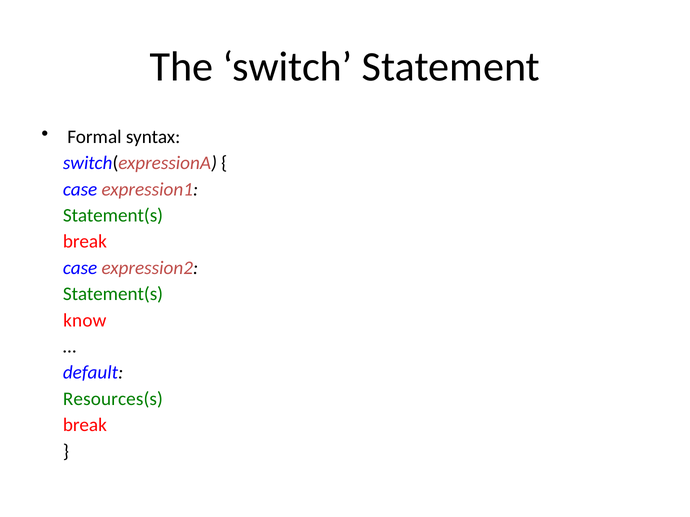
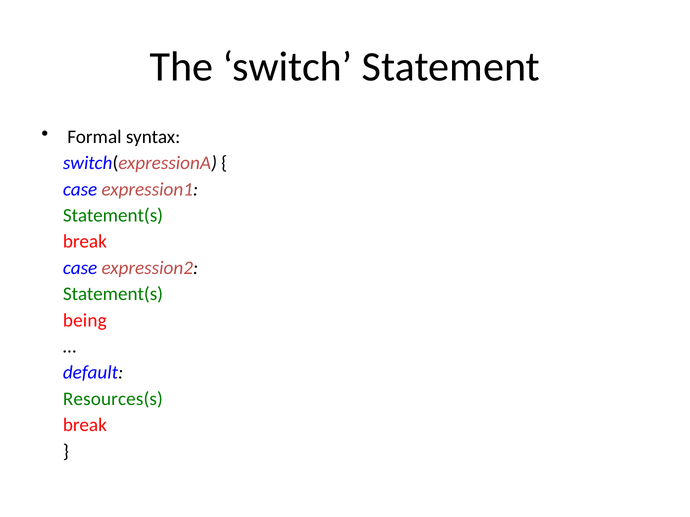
know: know -> being
